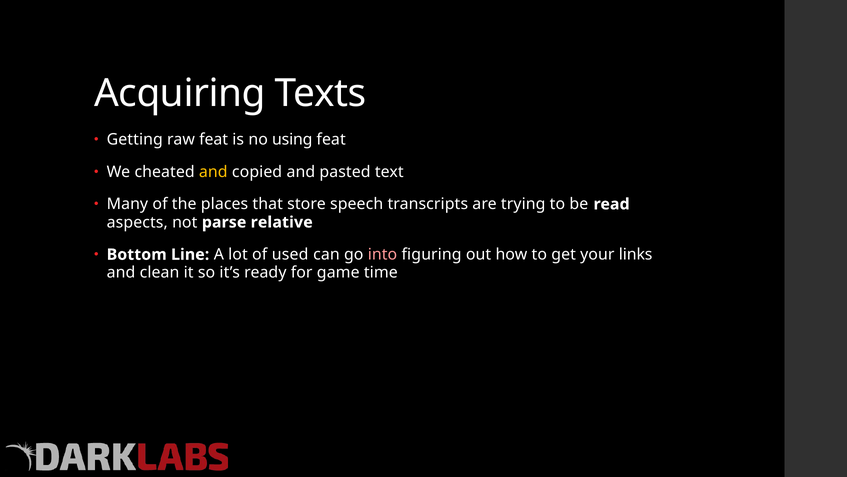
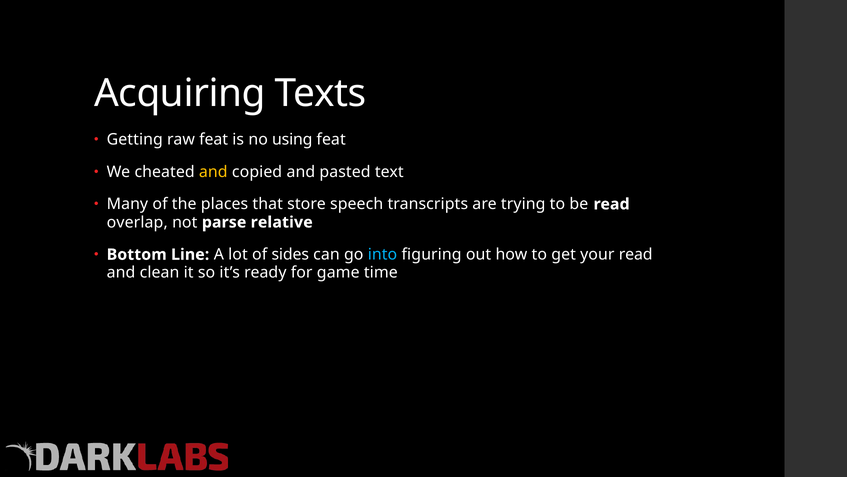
aspects: aspects -> overlap
used: used -> sides
into colour: pink -> light blue
your links: links -> read
